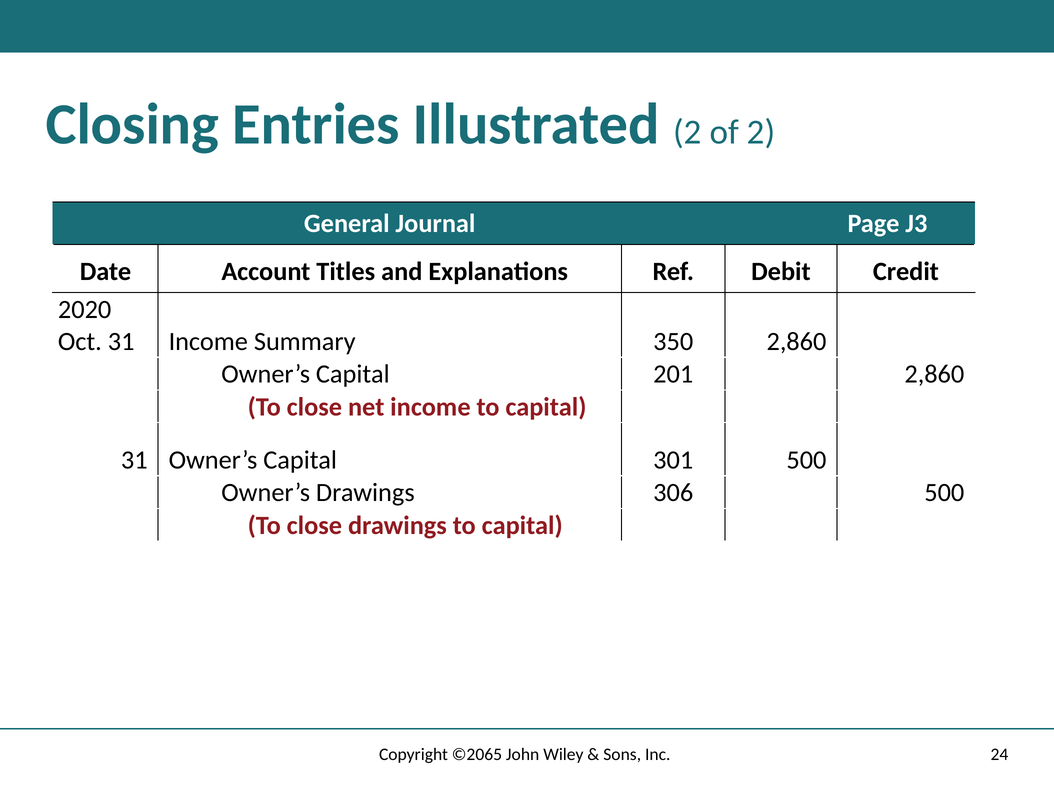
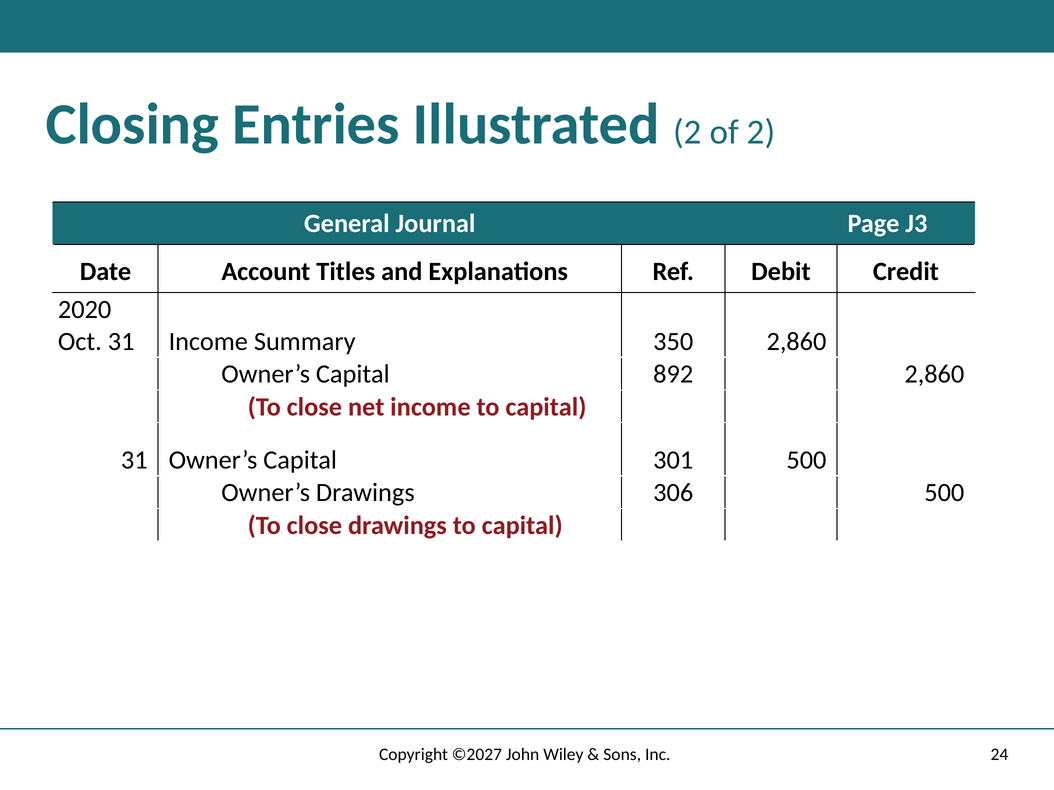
201: 201 -> 892
©2065: ©2065 -> ©2027
